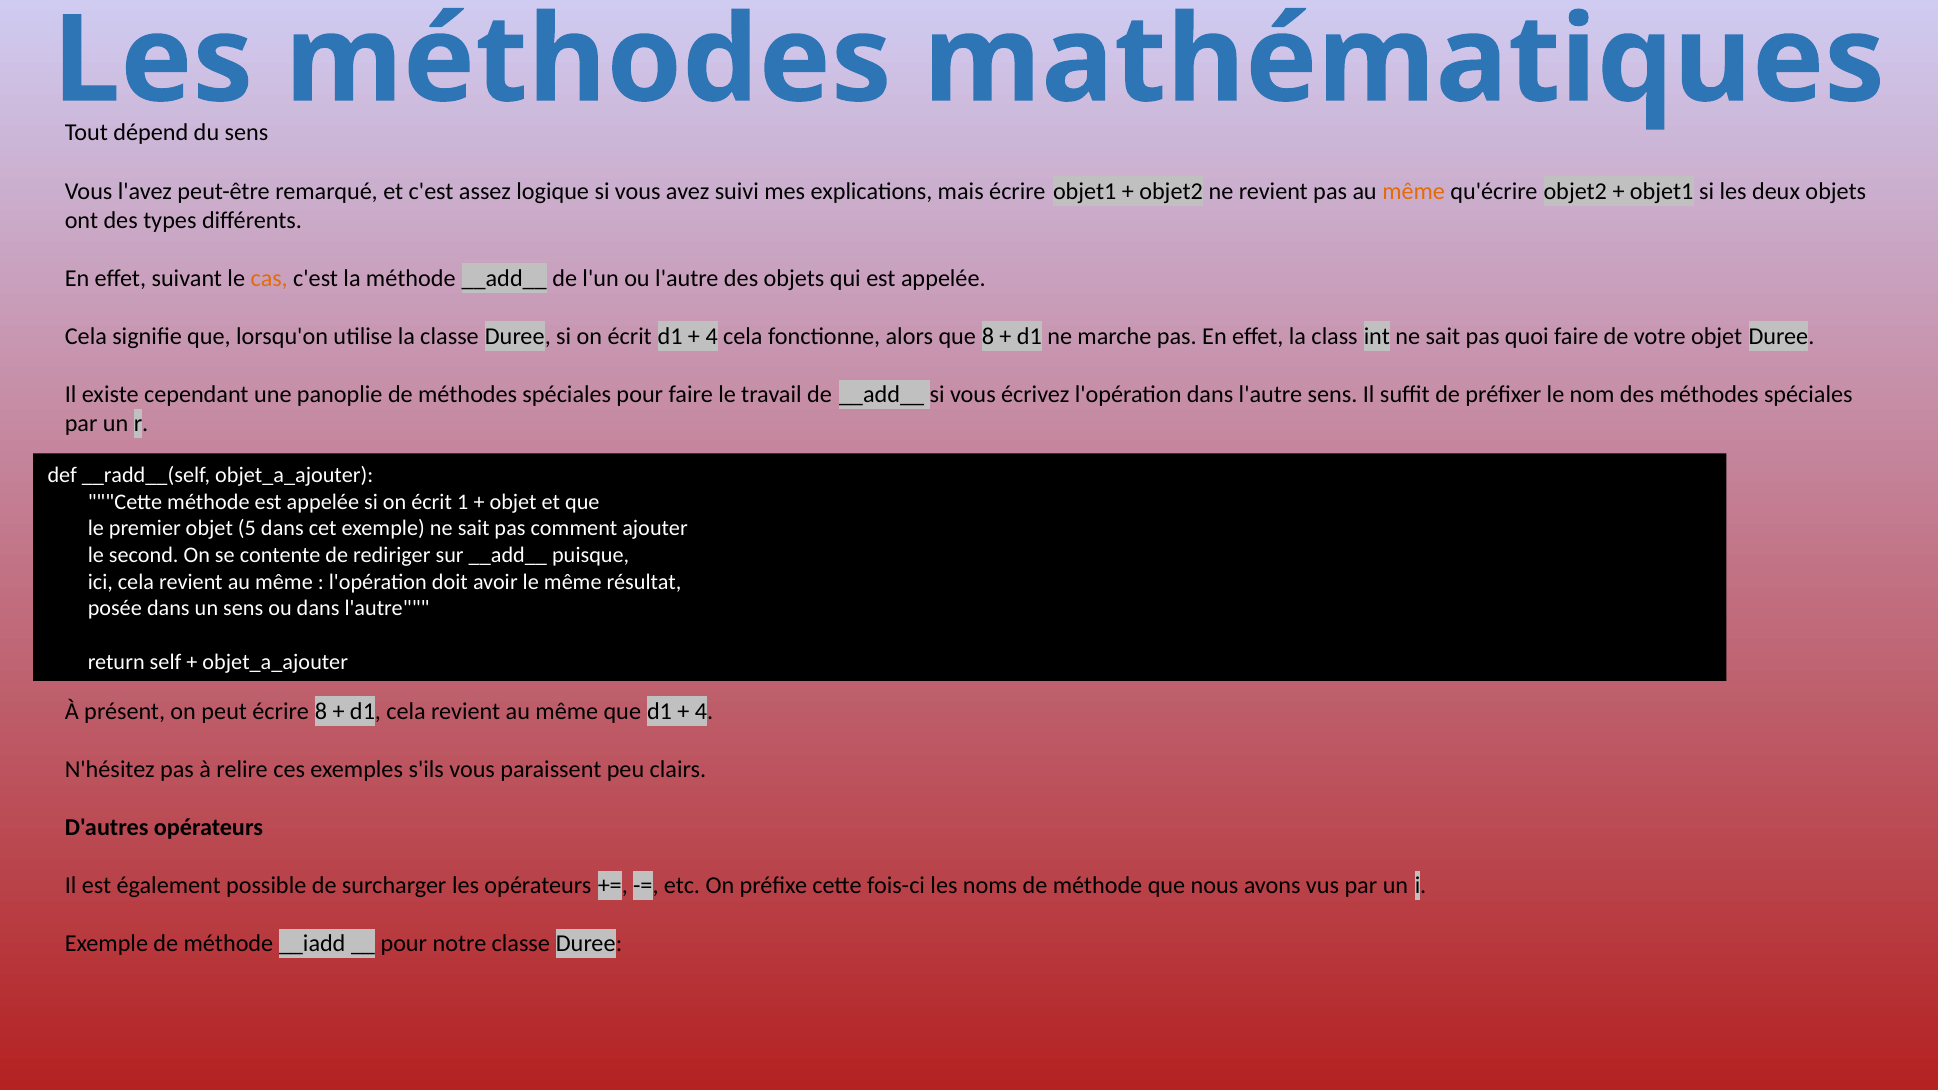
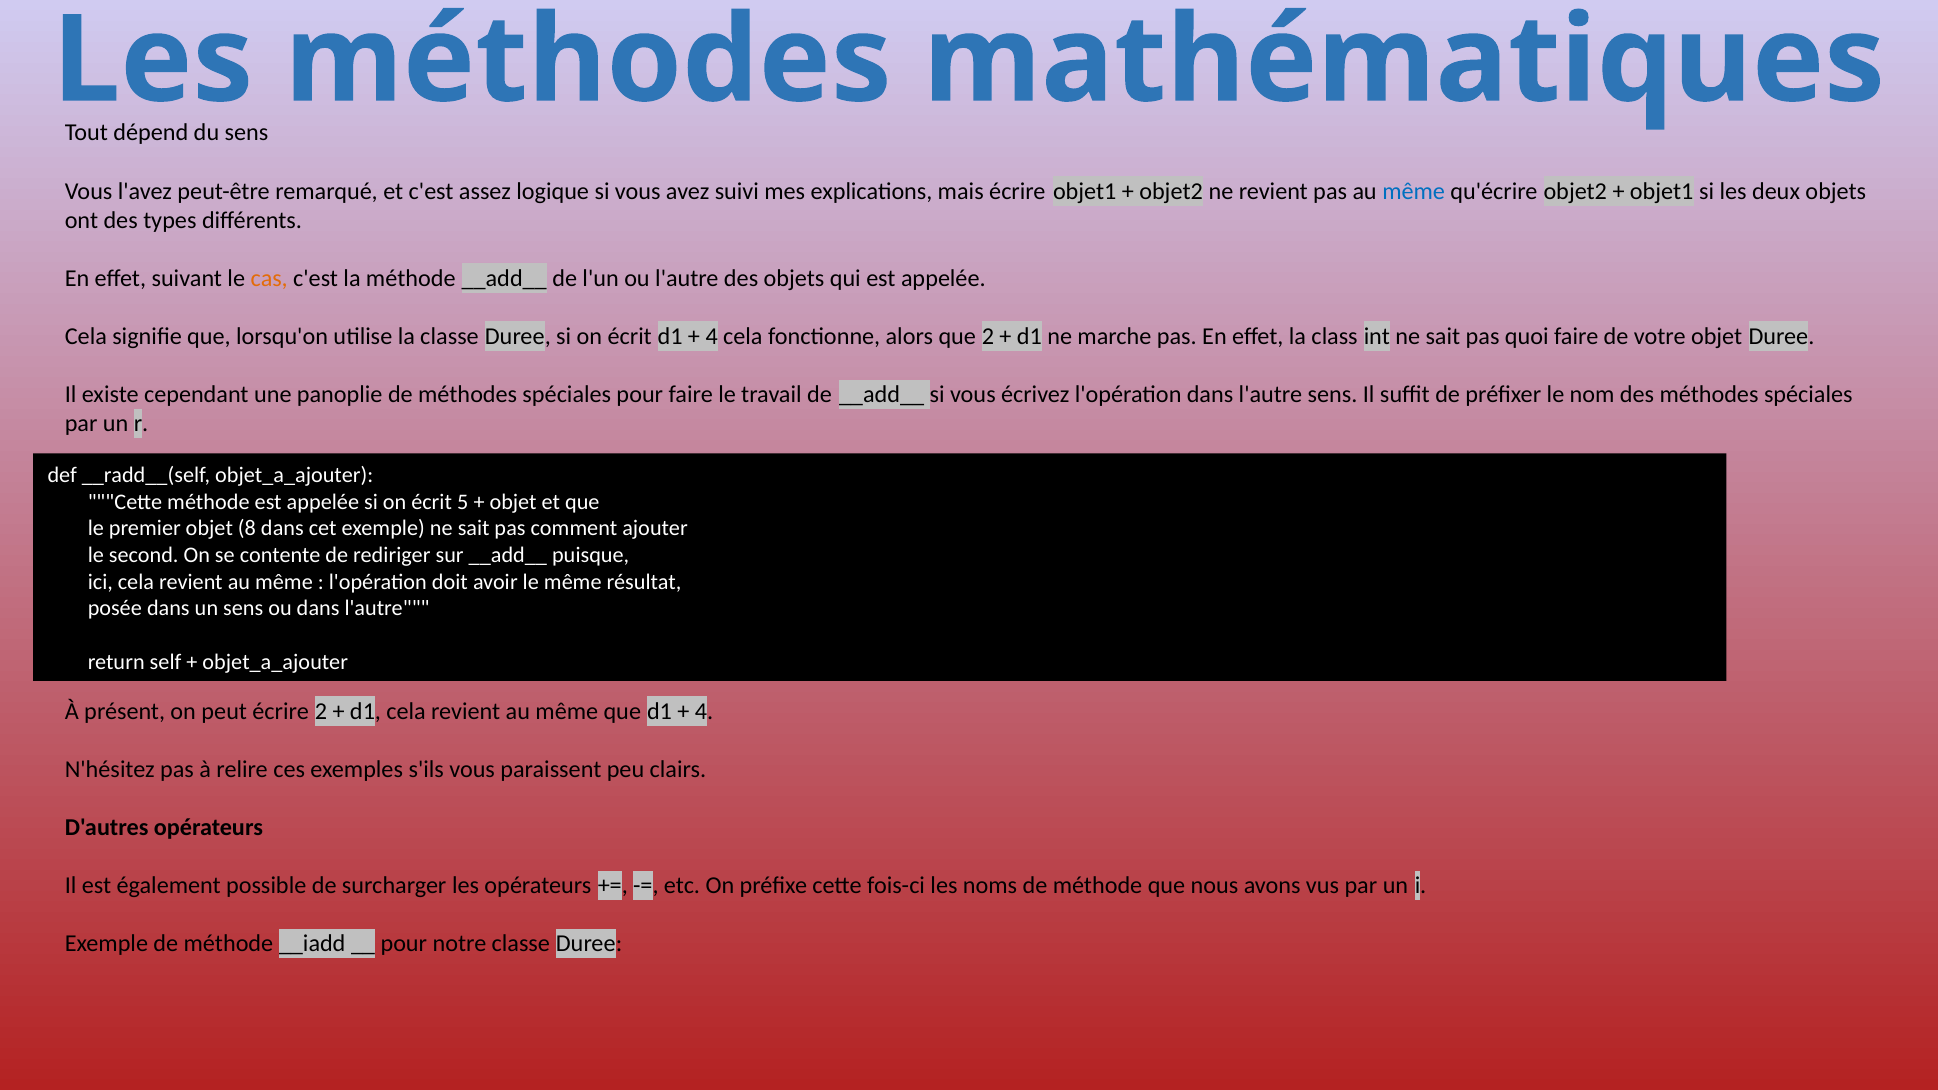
même at (1414, 191) colour: orange -> blue
que 8: 8 -> 2
1: 1 -> 5
5: 5 -> 8
écrire 8: 8 -> 2
